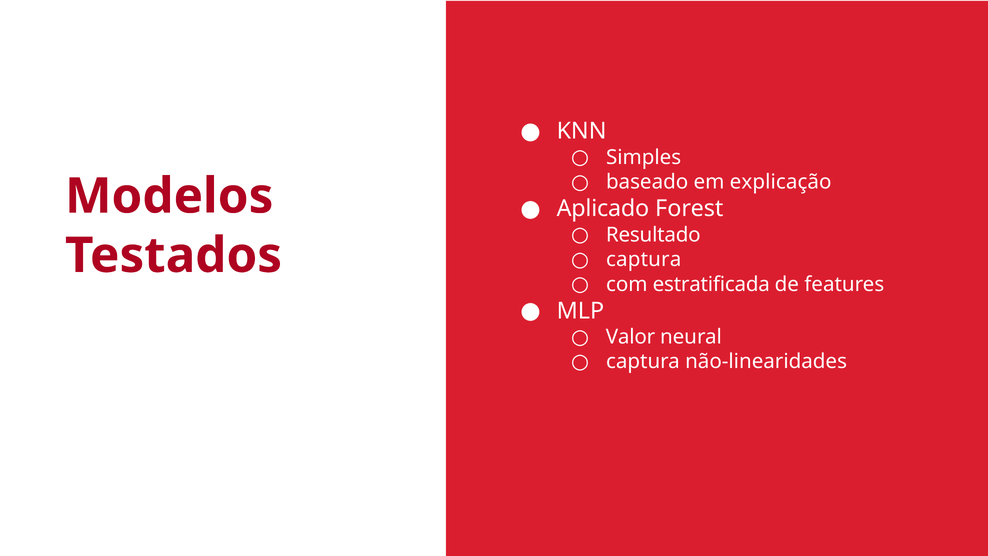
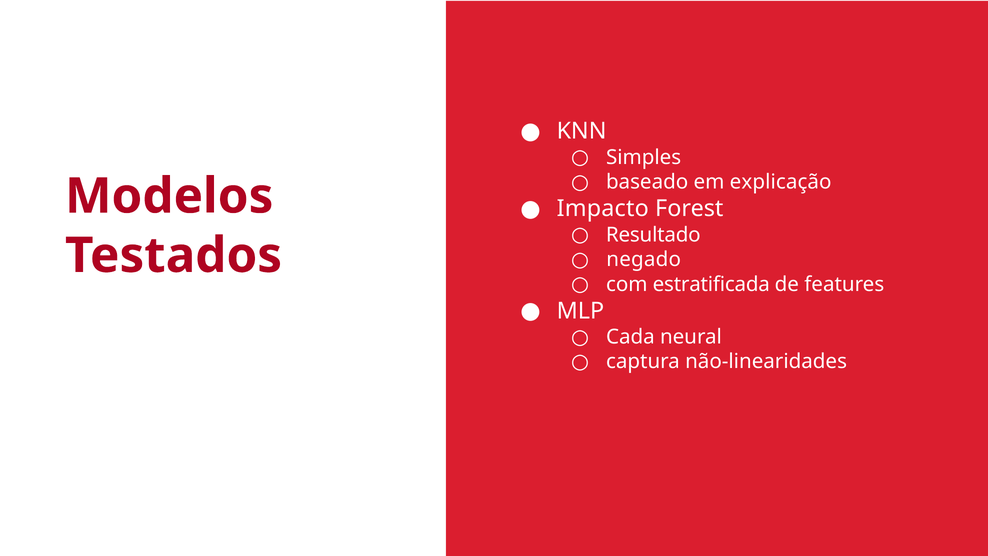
Aplicado: Aplicado -> Impacto
captura at (644, 259): captura -> negado
Valor: Valor -> Cada
